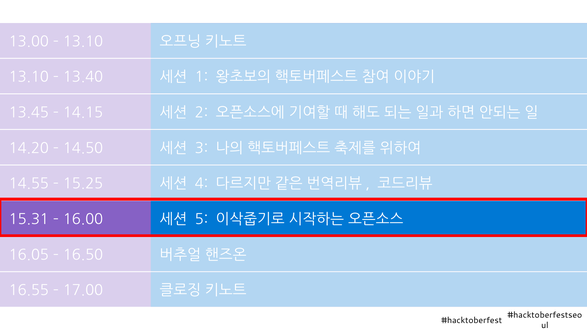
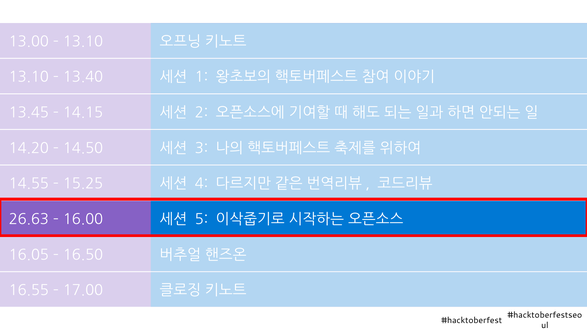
15.31: 15.31 -> 26.63
